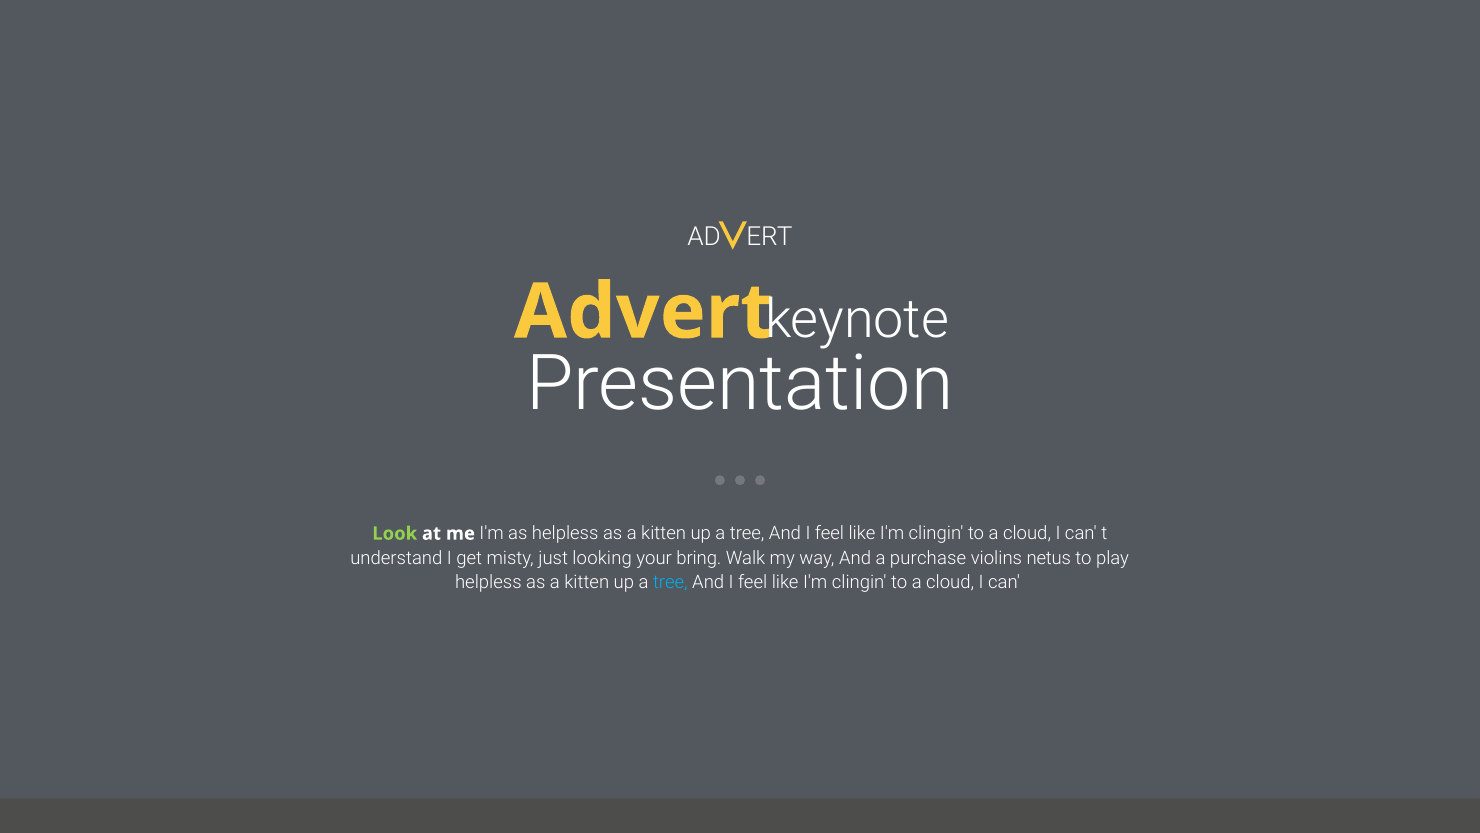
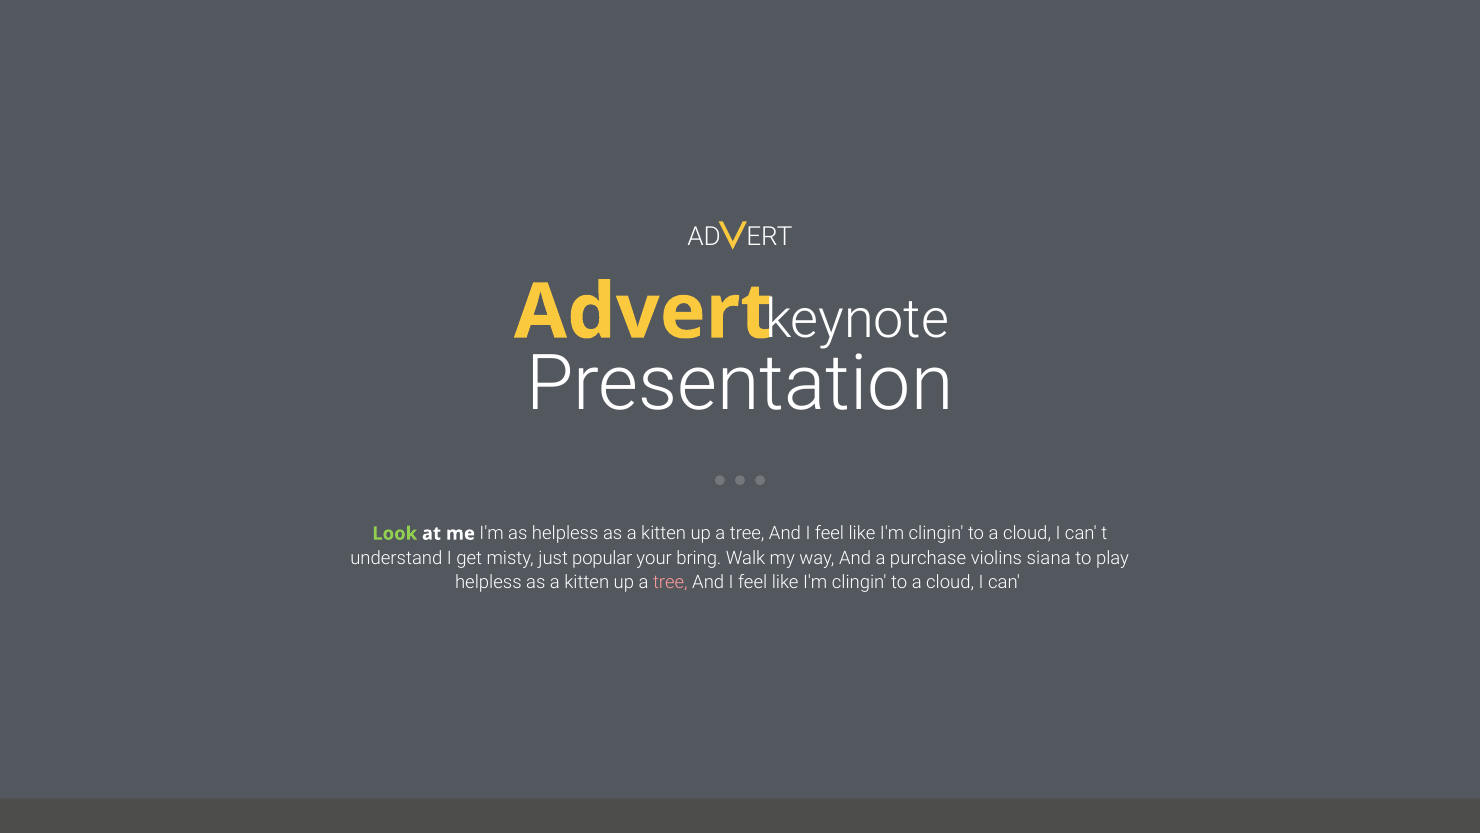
looking: looking -> popular
netus: netus -> siana
tree at (670, 582) colour: light blue -> pink
